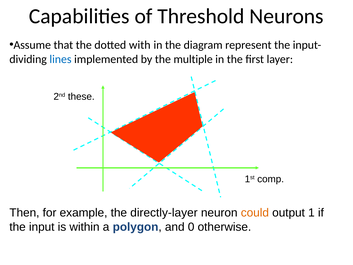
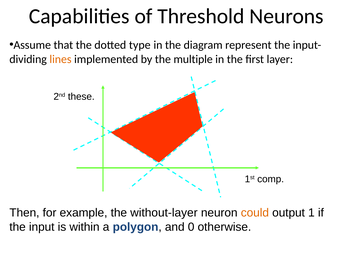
with: with -> type
lines colour: blue -> orange
directly-layer: directly-layer -> without-layer
